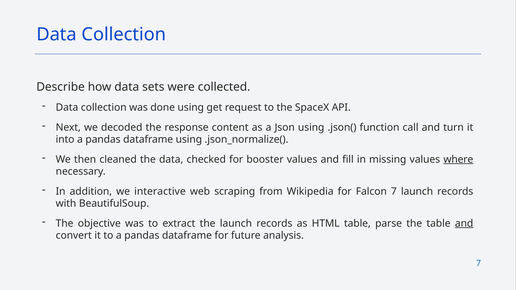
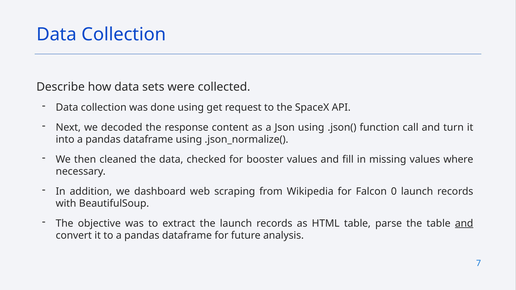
where underline: present -> none
interactive: interactive -> dashboard
Falcon 7: 7 -> 0
